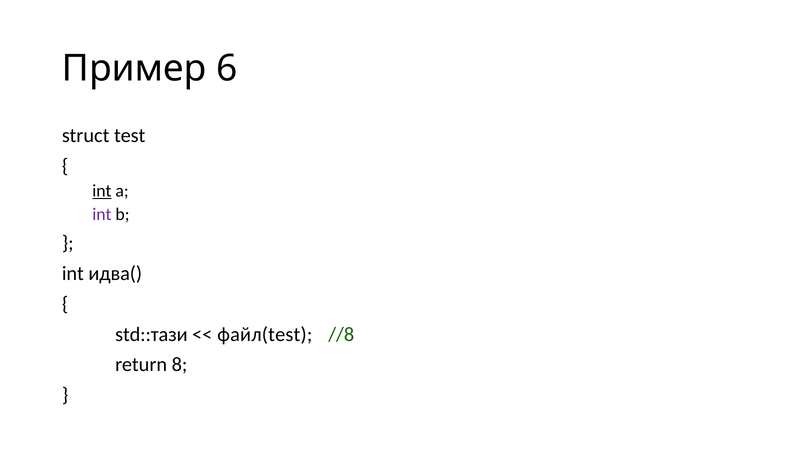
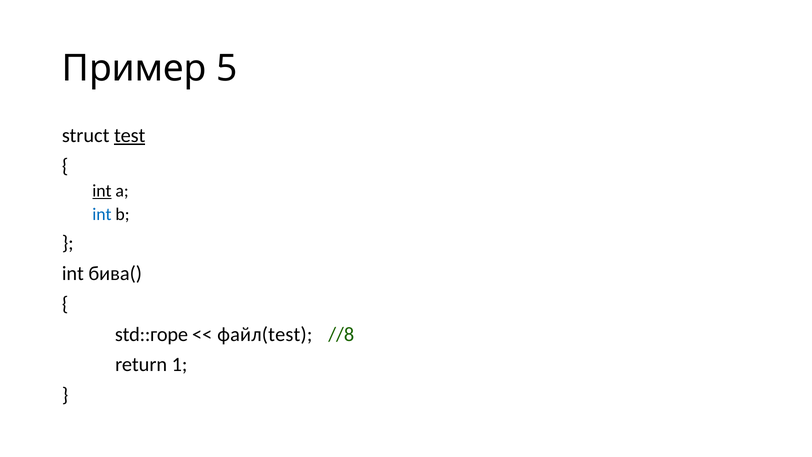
6: 6 -> 5
test underline: none -> present
int at (102, 214) colour: purple -> blue
идва(: идва( -> бива(
std::тази: std::тази -> std::горе
8: 8 -> 1
